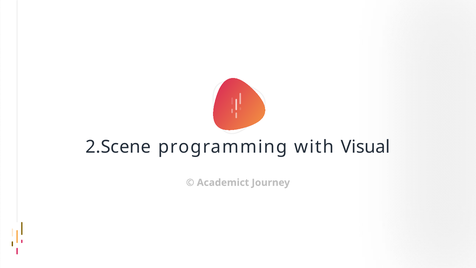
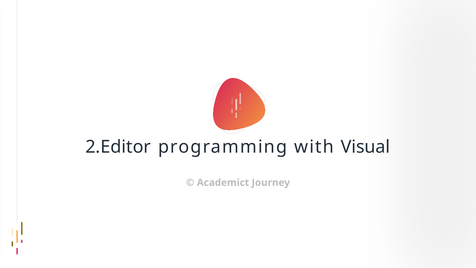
2.Scene: 2.Scene -> 2.Editor
